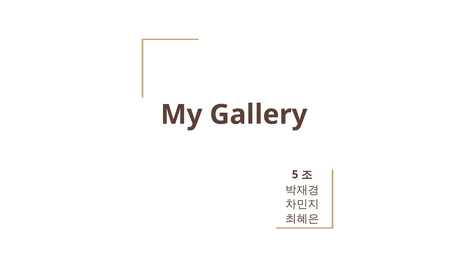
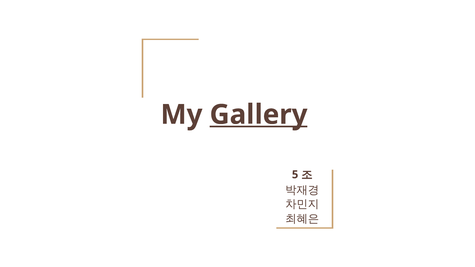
Gallery underline: none -> present
